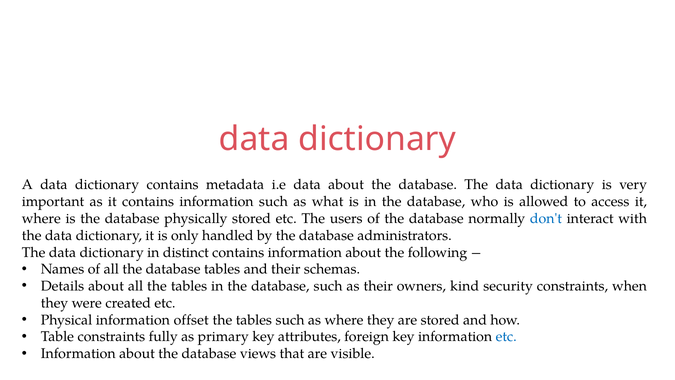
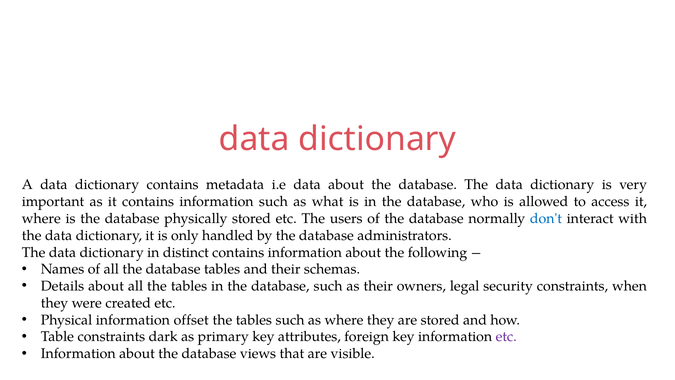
kind: kind -> legal
fully: fully -> dark
etc at (506, 337) colour: blue -> purple
